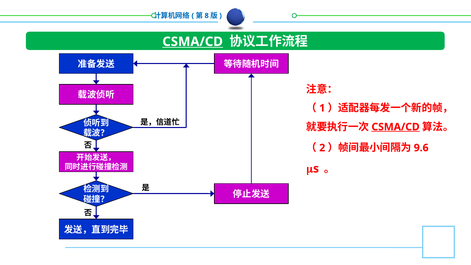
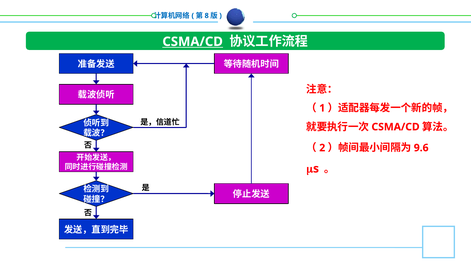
CSMA/CD at (396, 127) underline: present -> none
